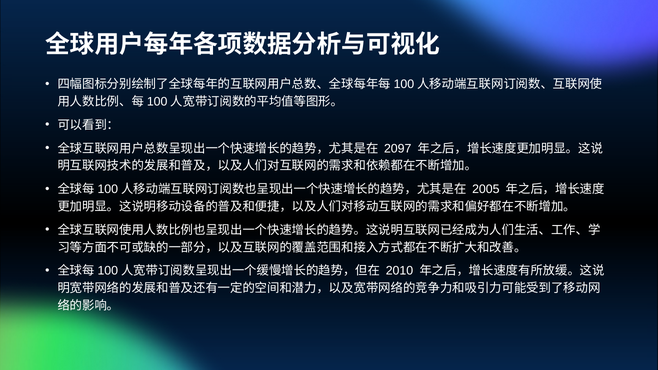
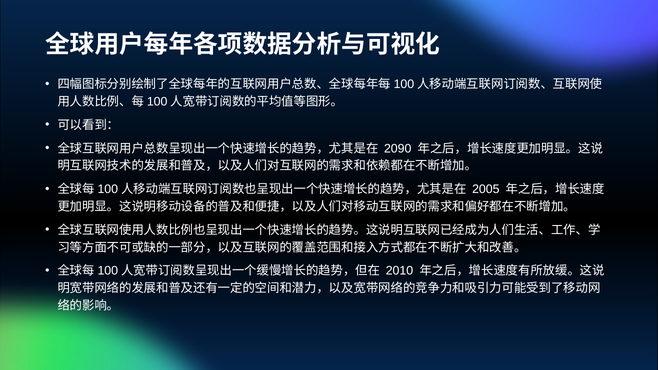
2097: 2097 -> 2090
